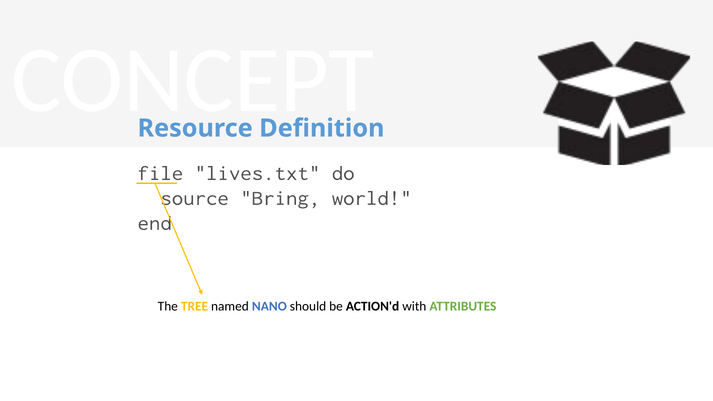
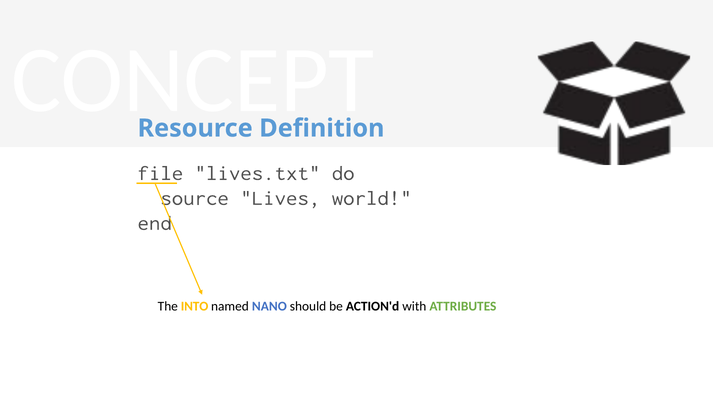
Bring: Bring -> Lives
TREE: TREE -> INTO
